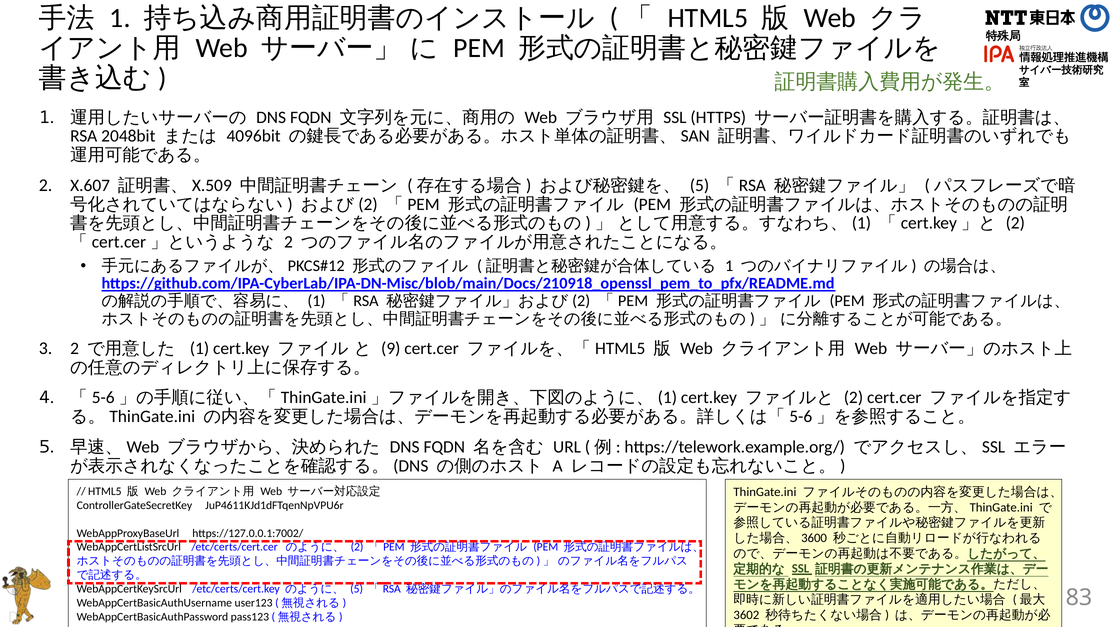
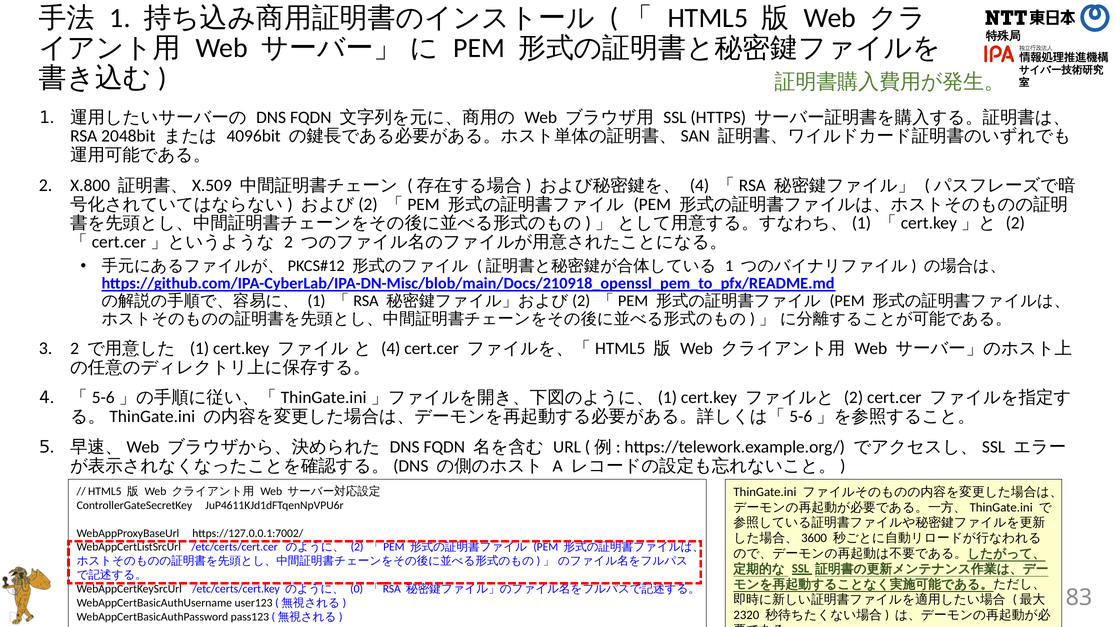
X.607: X.607 -> X.800
5 at (699, 186): 5 -> 4
9 at (391, 349): 9 -> 4
5 at (357, 589): 5 -> 0
3602: 3602 -> 2320
